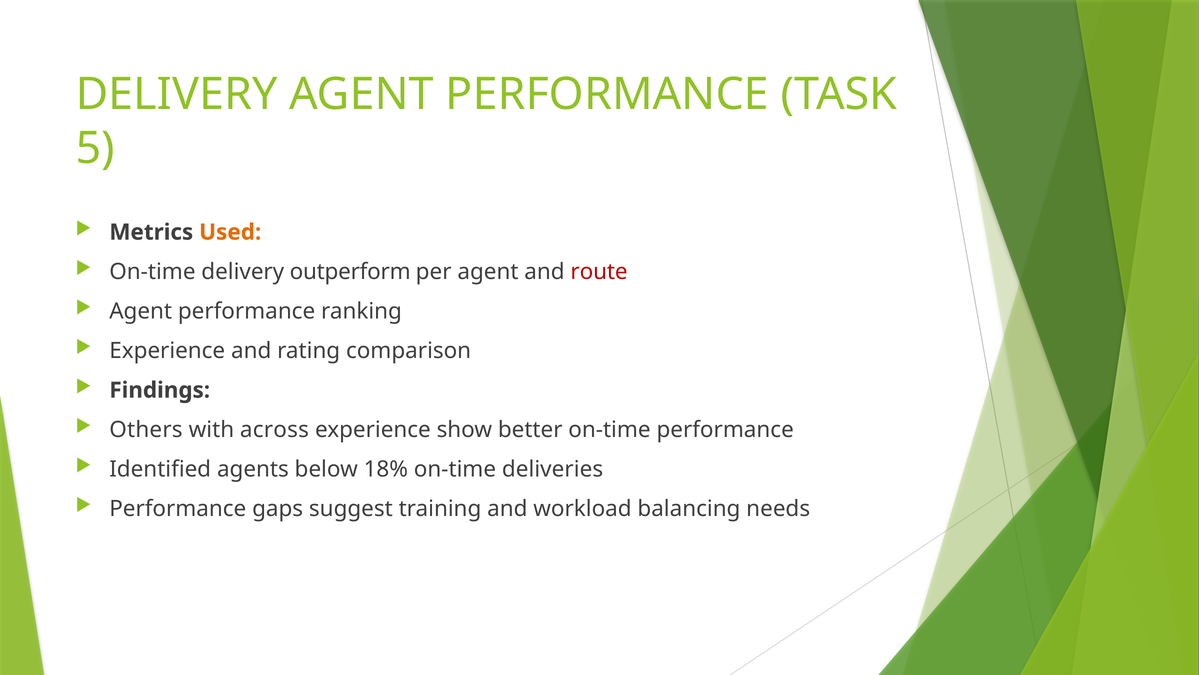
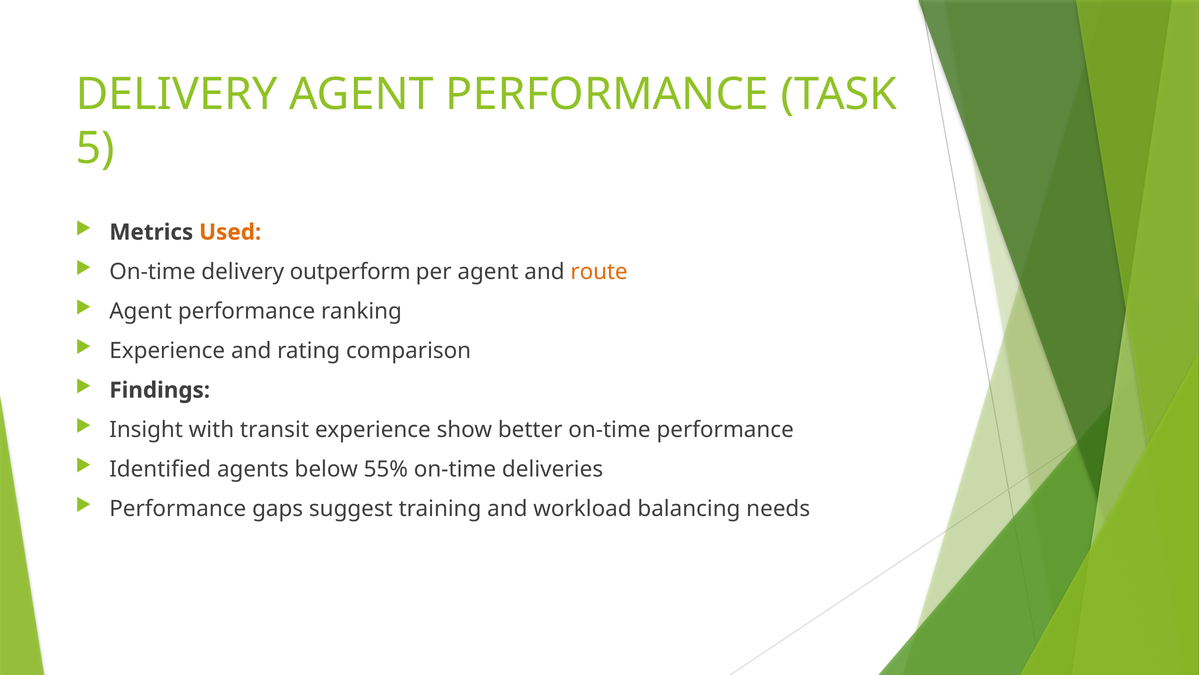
route colour: red -> orange
Others: Others -> Insight
across: across -> transit
18%: 18% -> 55%
